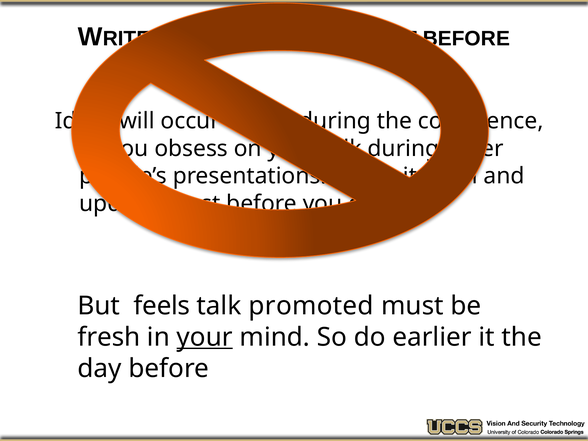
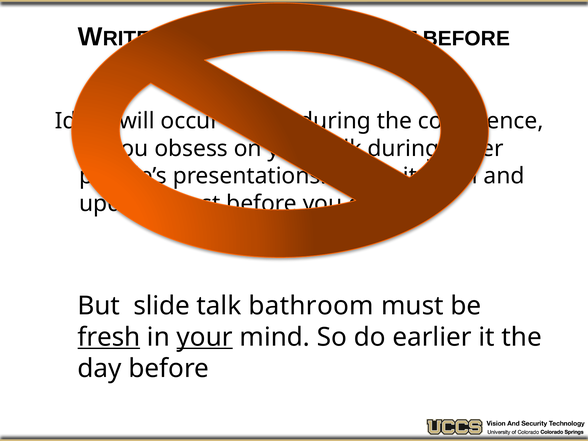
feels: feels -> slide
promoted: promoted -> bathroom
fresh at (109, 337) underline: none -> present
